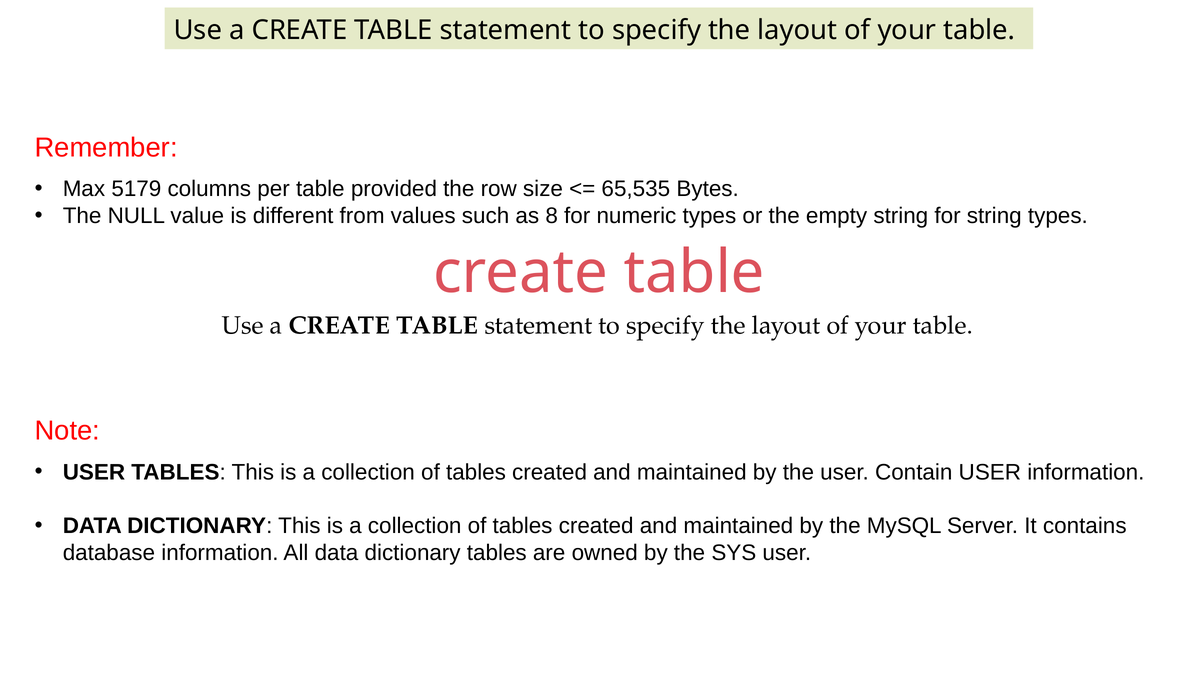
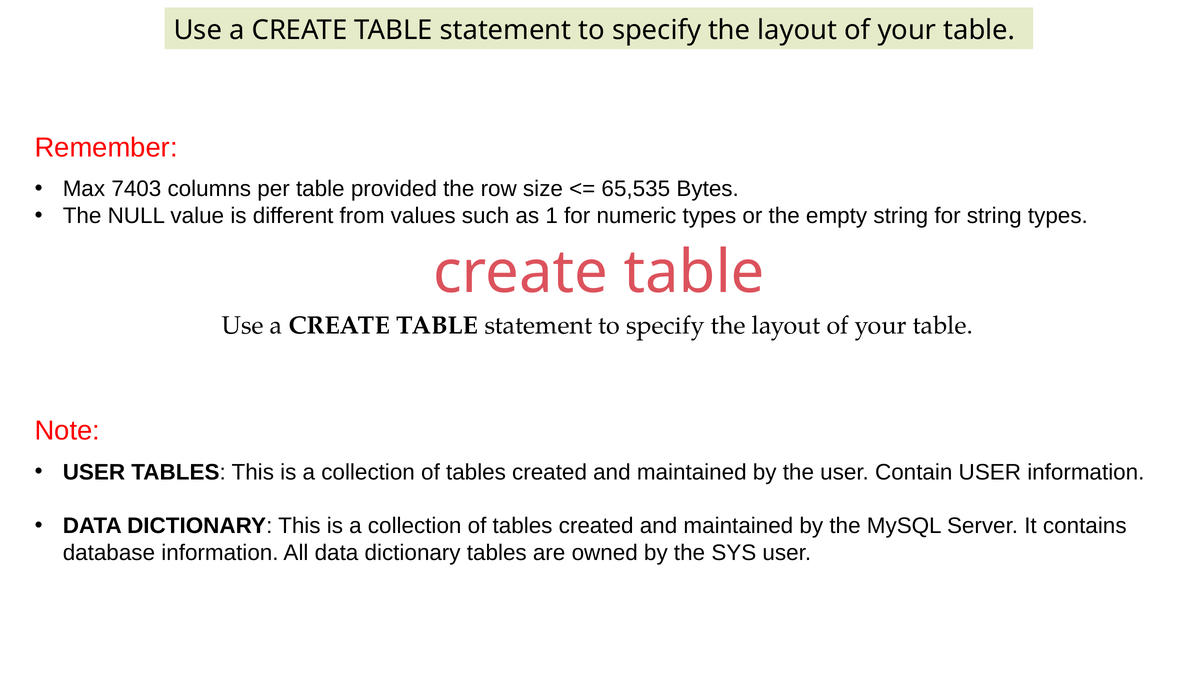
5179: 5179 -> 7403
8: 8 -> 1
